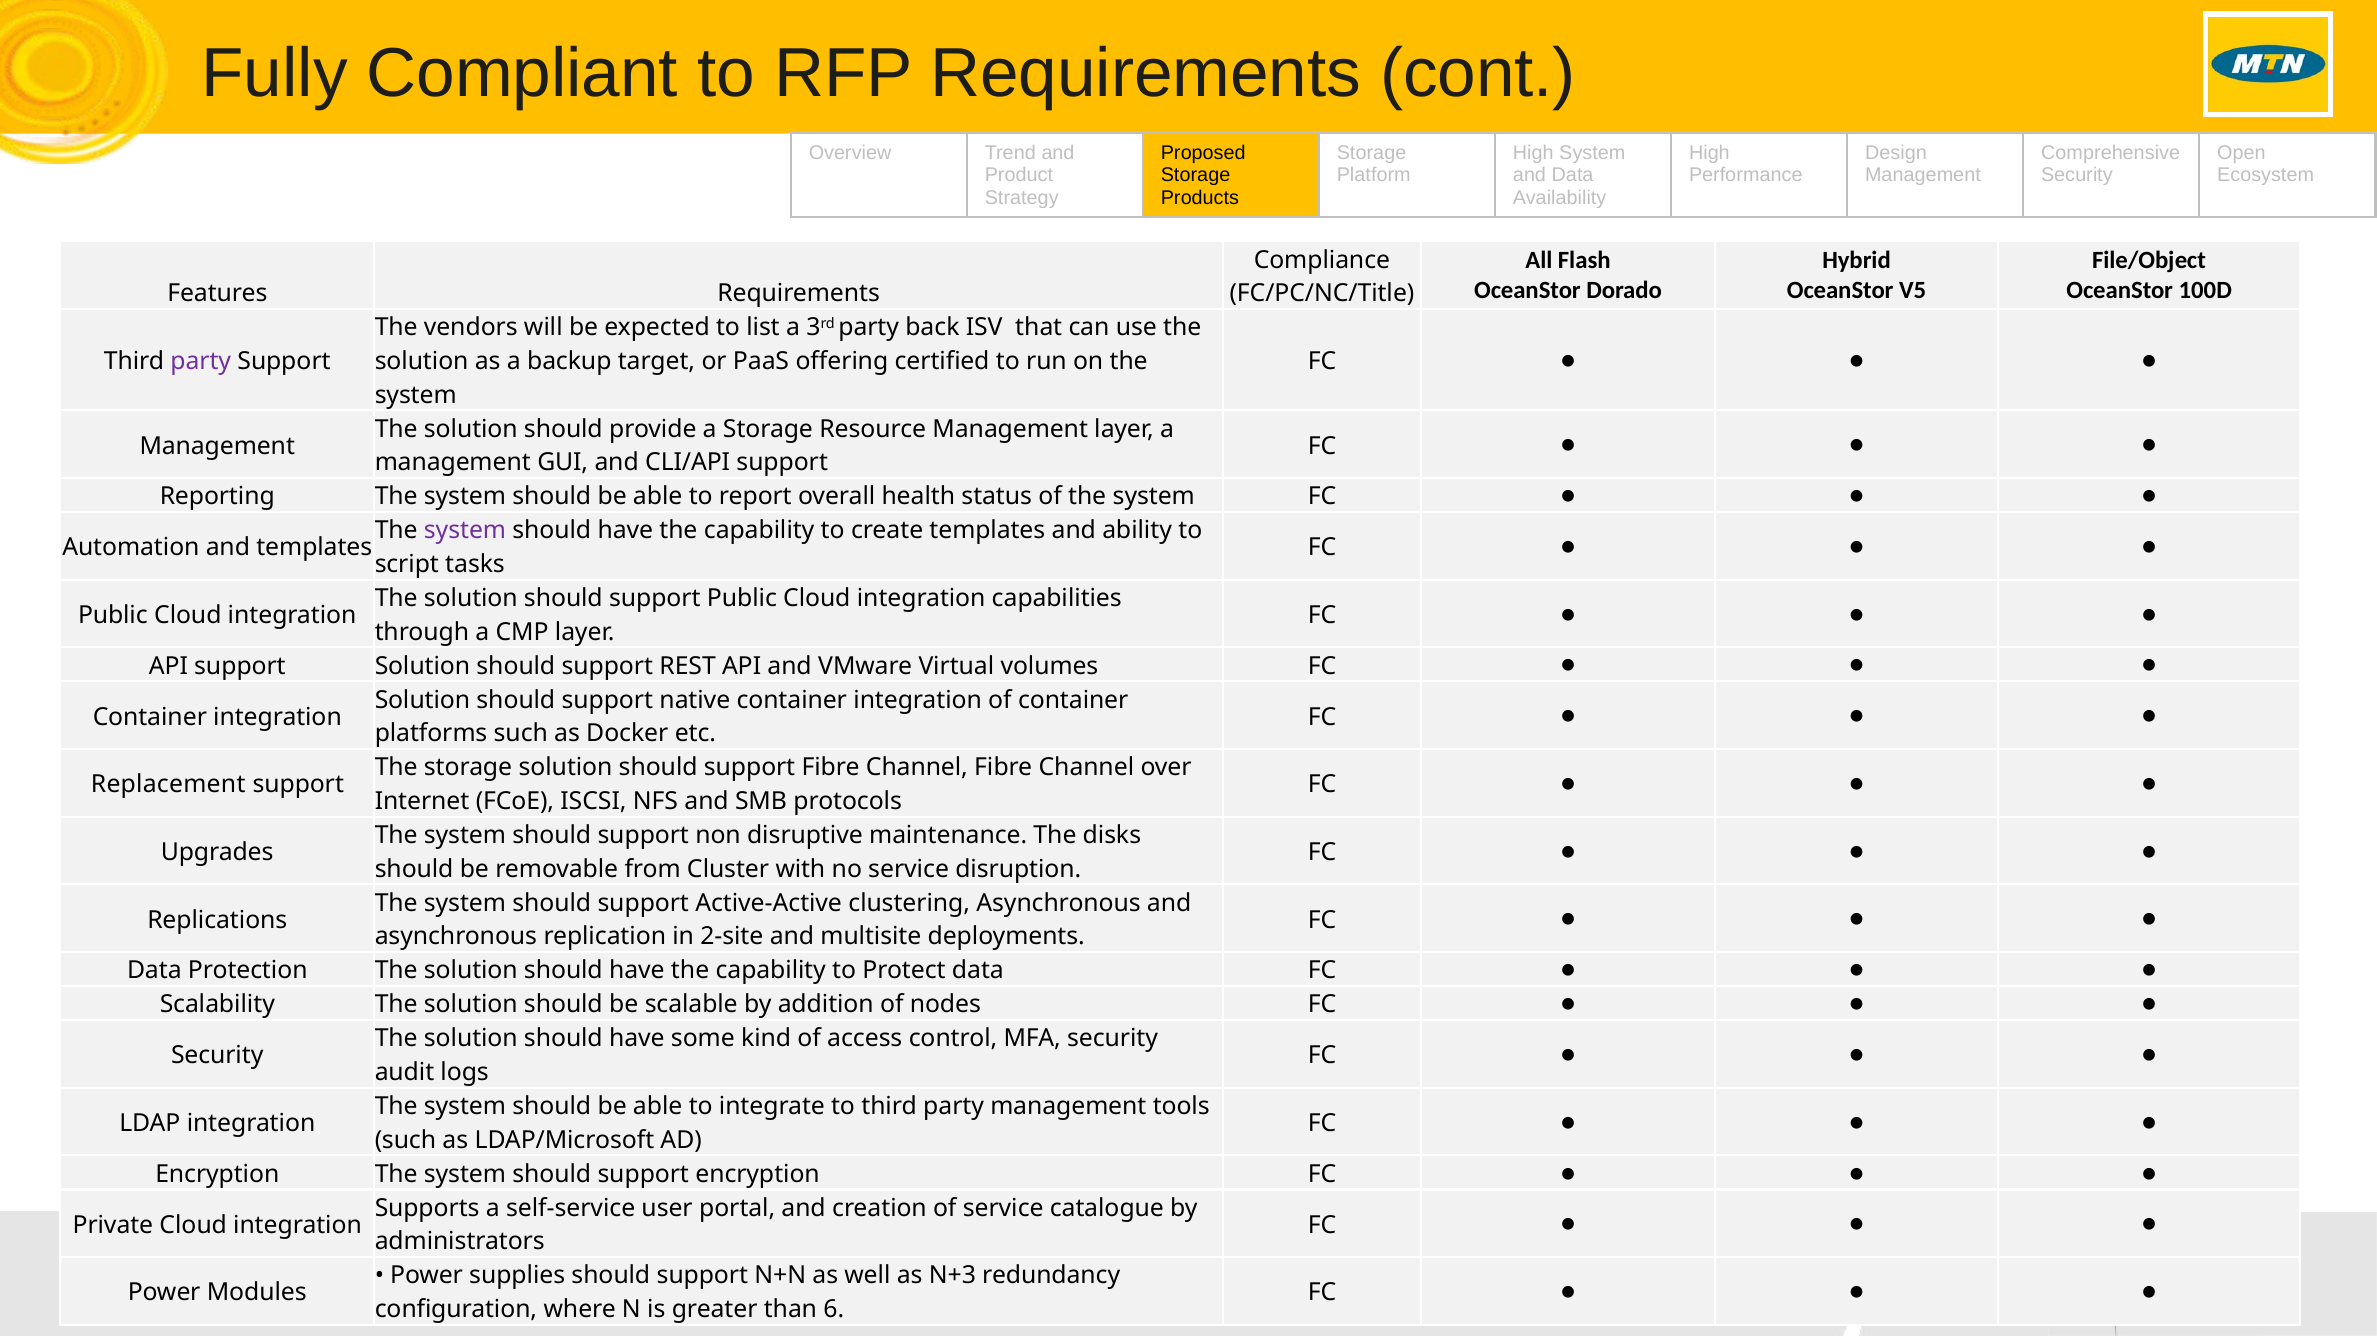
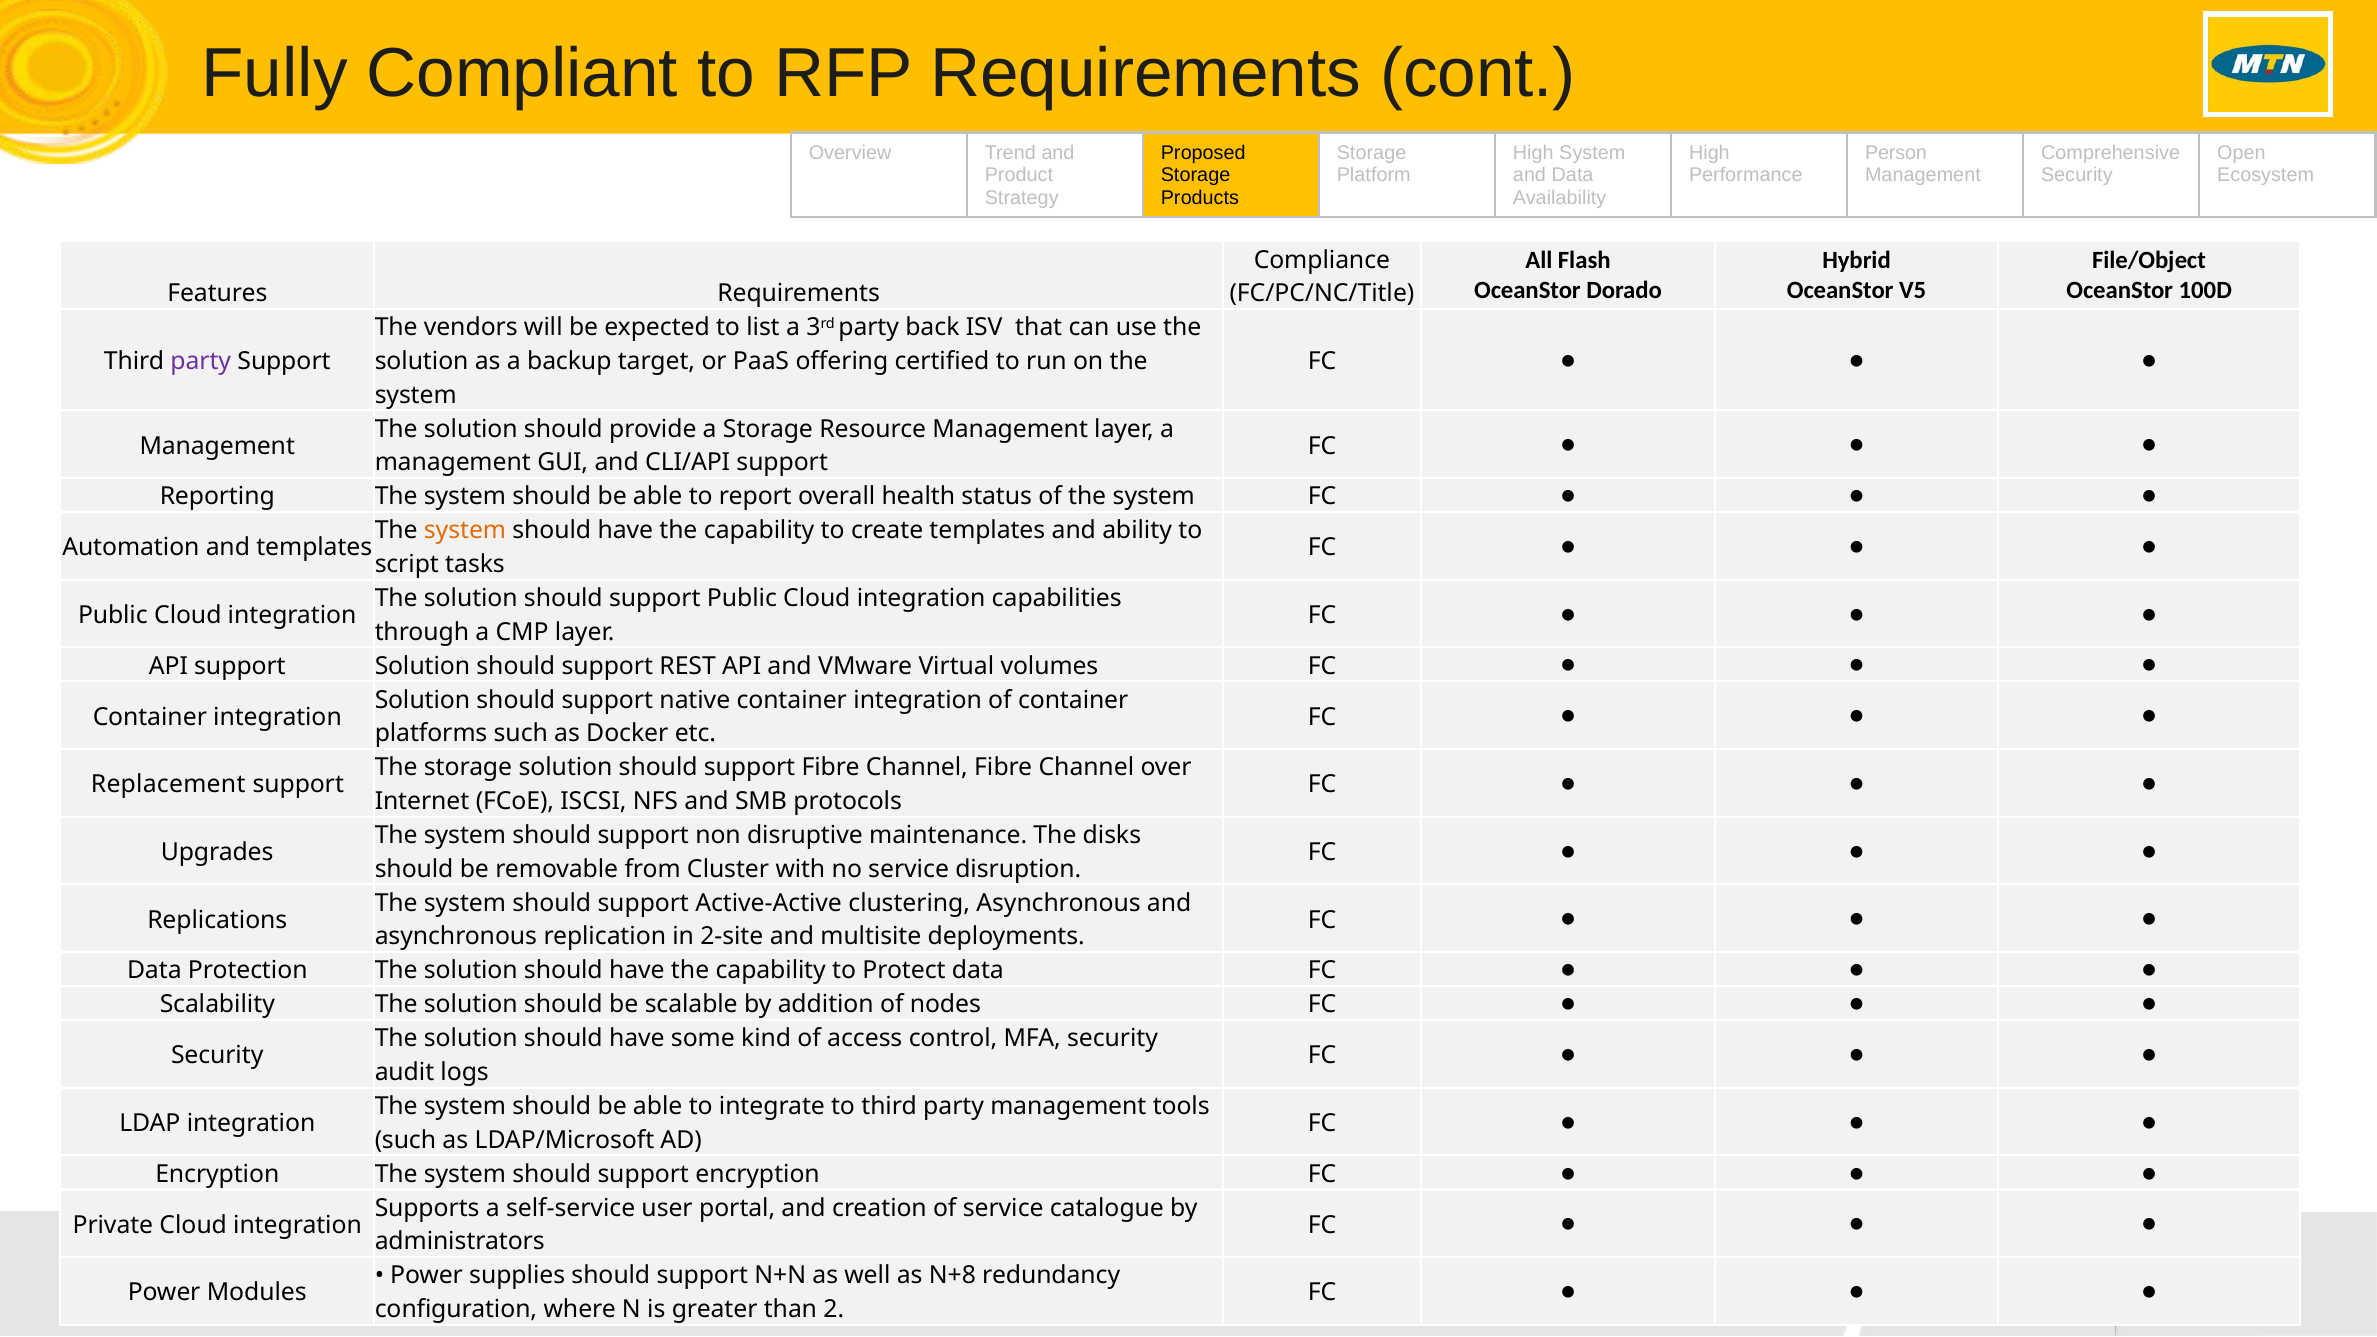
Design: Design -> Person
system at (465, 531) colour: purple -> orange
N+3: N+3 -> N+8
6: 6 -> 2
